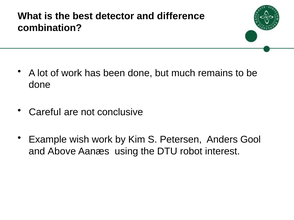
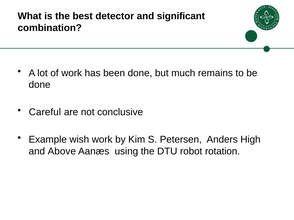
difference: difference -> significant
Gool: Gool -> High
interest: interest -> rotation
